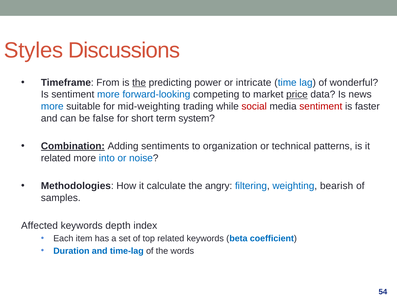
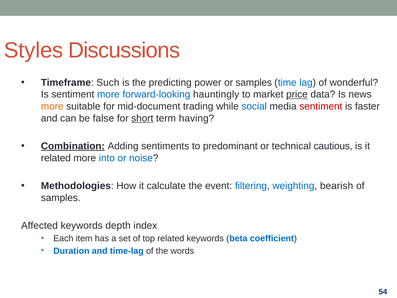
From: From -> Such
the at (139, 82) underline: present -> none
or intricate: intricate -> samples
competing: competing -> hauntingly
more at (52, 106) colour: blue -> orange
mid-weighting: mid-weighting -> mid-document
social colour: red -> blue
short underline: none -> present
system: system -> having
organization: organization -> predominant
patterns: patterns -> cautious
angry: angry -> event
